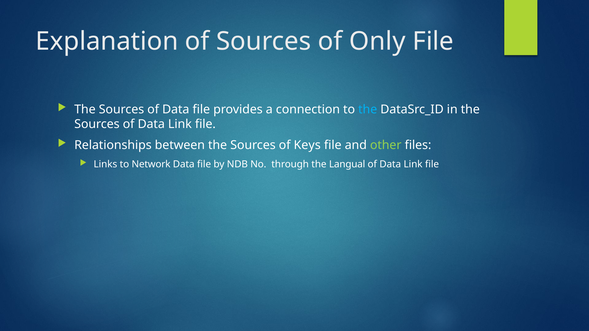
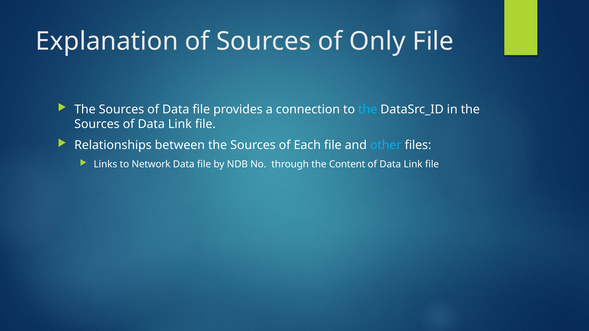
Keys: Keys -> Each
other colour: light green -> light blue
Langual: Langual -> Content
